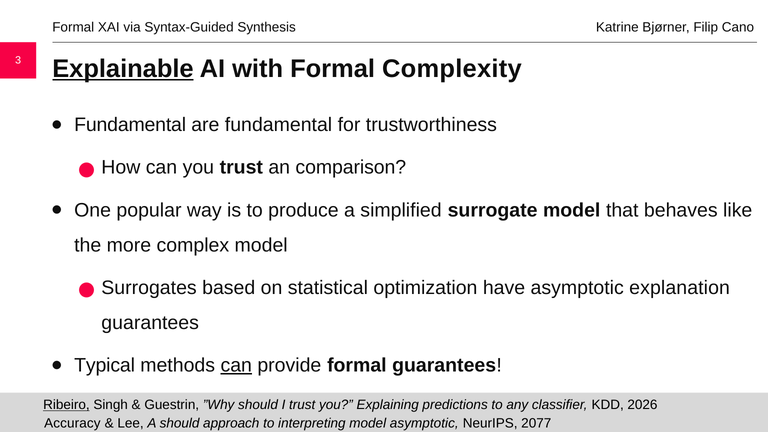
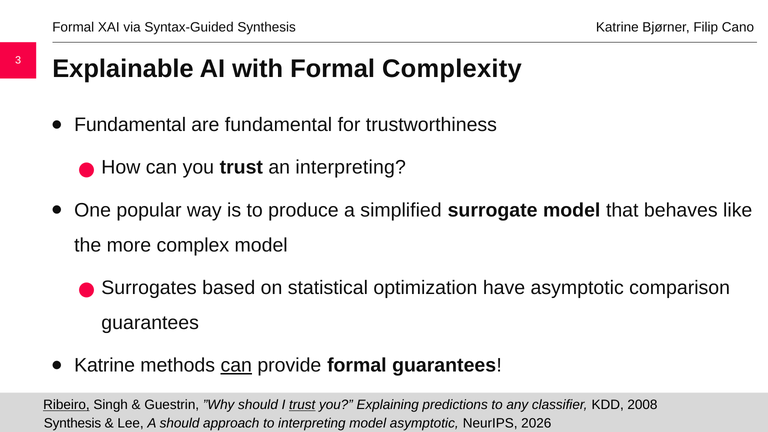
Explainable underline: present -> none
an comparison: comparison -> interpreting
explanation: explanation -> comparison
Typical at (105, 365): Typical -> Katrine
trust at (302, 405) underline: none -> present
2026: 2026 -> 2008
Accuracy at (72, 423): Accuracy -> Synthesis
2077: 2077 -> 2026
